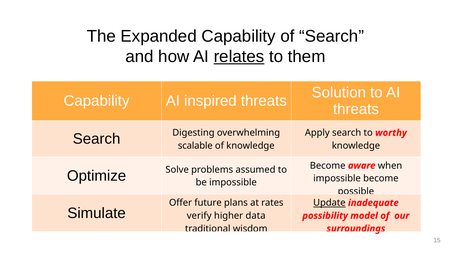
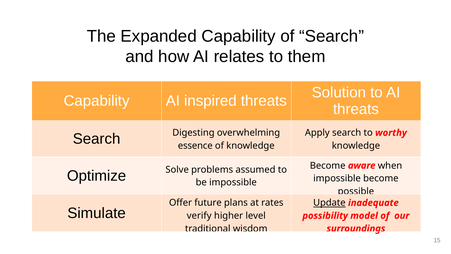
relates underline: present -> none
scalable: scalable -> essence
data: data -> level
